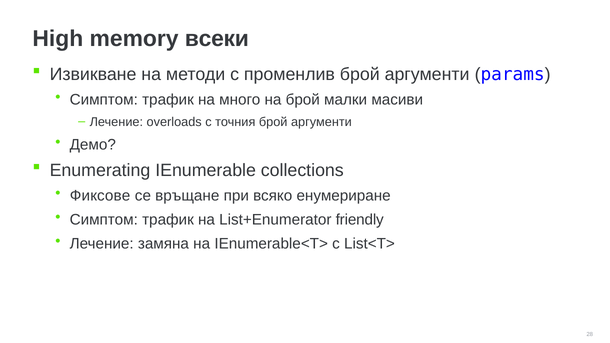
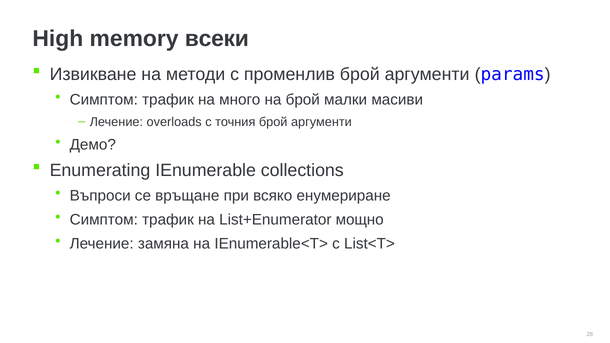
Фиксове: Фиксове -> Въпроси
friendly: friendly -> мощно
